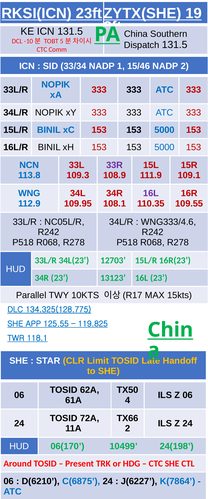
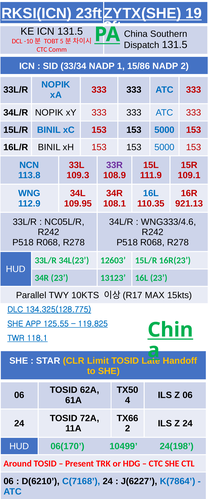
15/46: 15/46 -> 15/86
16L at (151, 193) colour: purple -> blue
109.55: 109.55 -> 921.13
12703: 12703 -> 12603
C(6875: C(6875 -> C(7168
